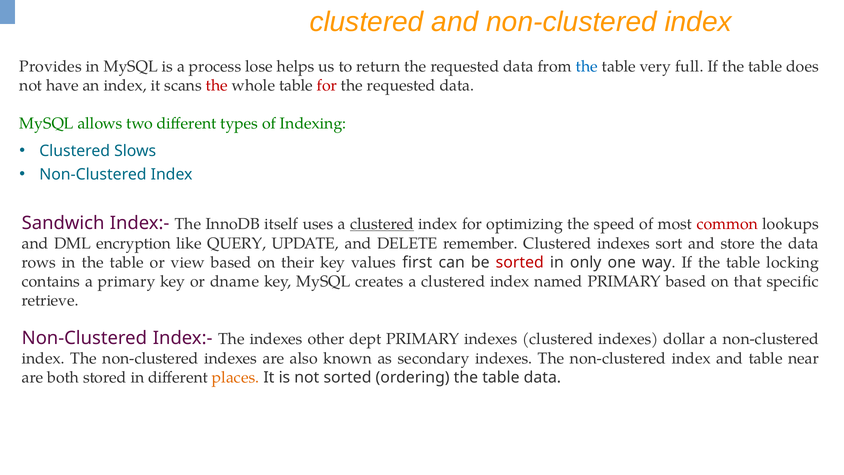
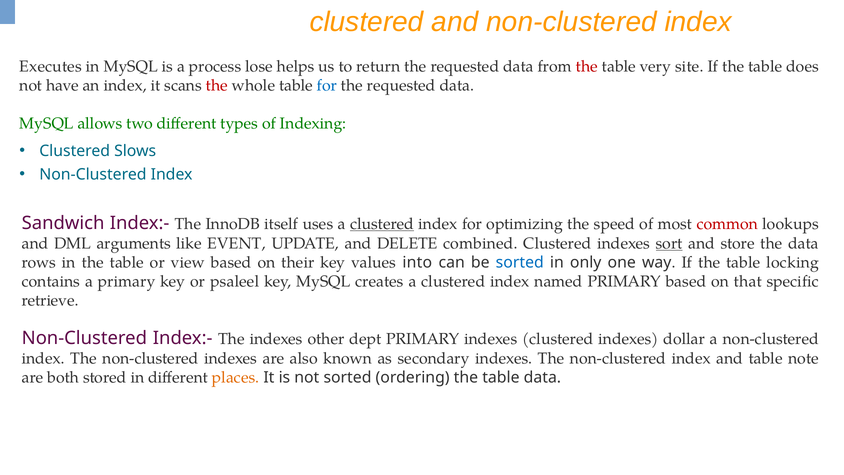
Provides: Provides -> Executes
the at (587, 67) colour: blue -> red
full: full -> site
for at (327, 86) colour: red -> blue
encryption: encryption -> arguments
QUERY: QUERY -> EVENT
remember: remember -> combined
sort underline: none -> present
first: first -> into
sorted at (520, 262) colour: red -> blue
dname: dname -> psaleel
near: near -> note
